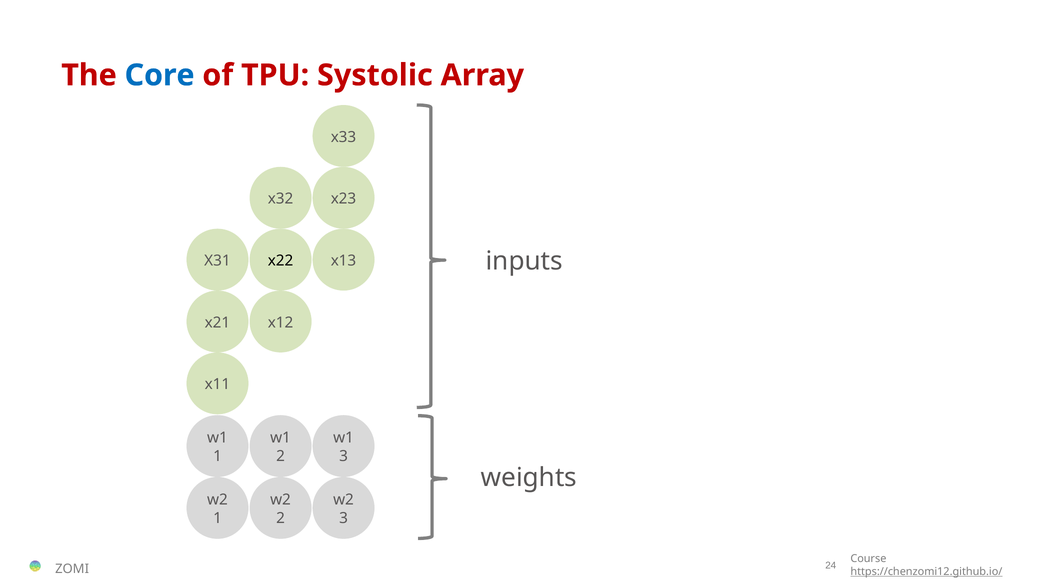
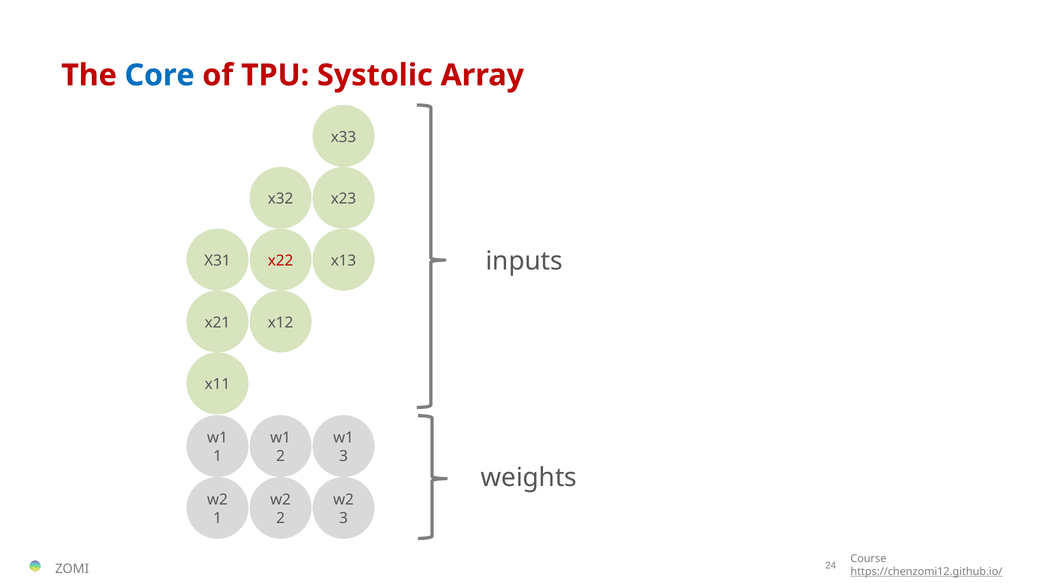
x22 colour: black -> red
